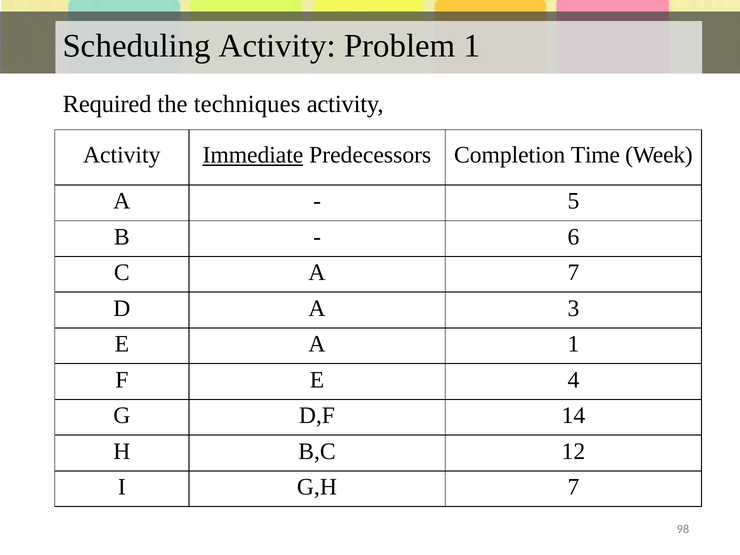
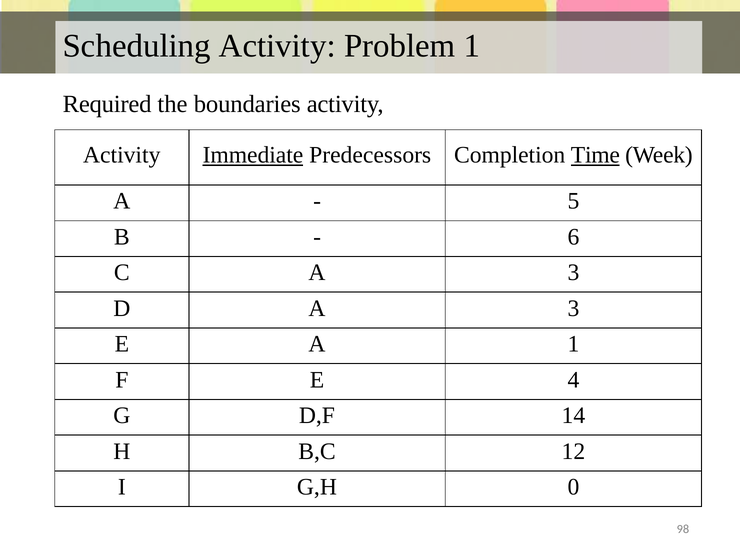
techniques: techniques -> boundaries
Time underline: none -> present
C A 7: 7 -> 3
G,H 7: 7 -> 0
